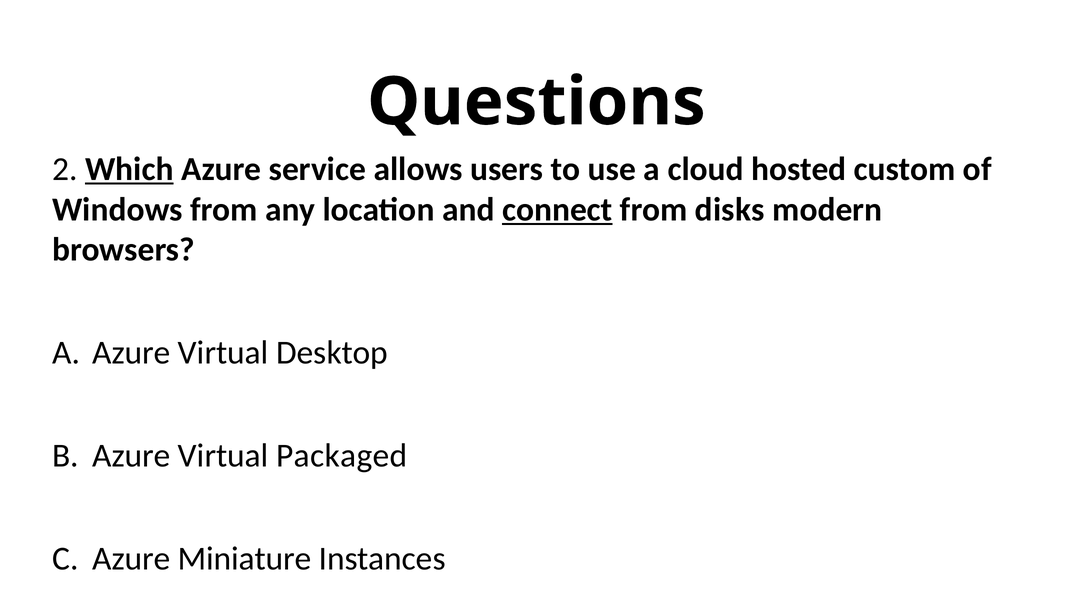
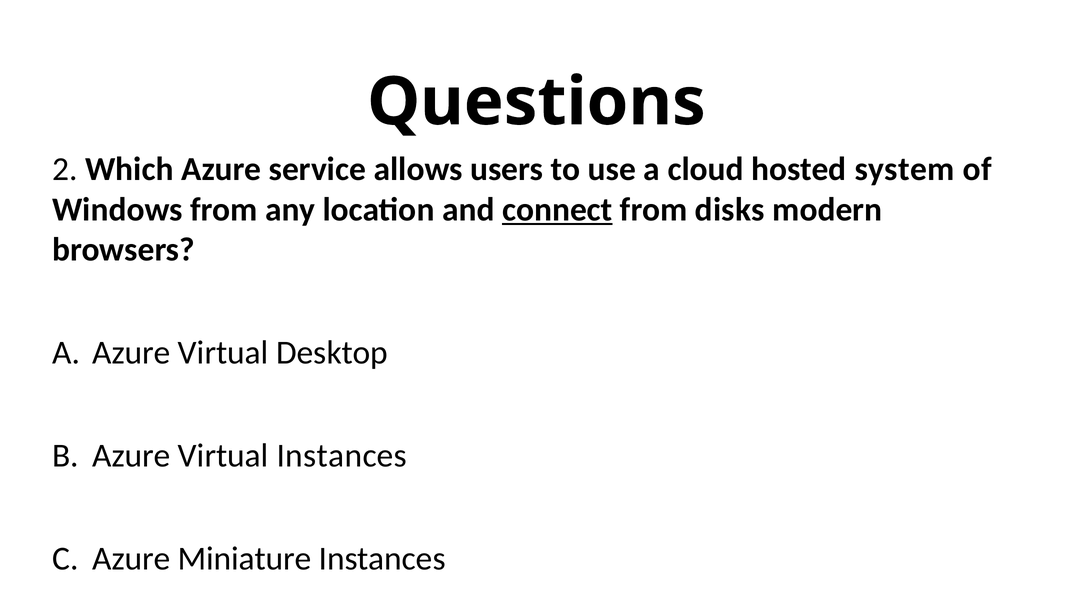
Which underline: present -> none
custom: custom -> system
Virtual Packaged: Packaged -> Instances
